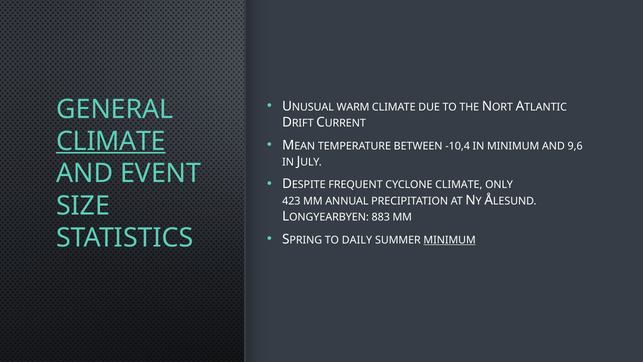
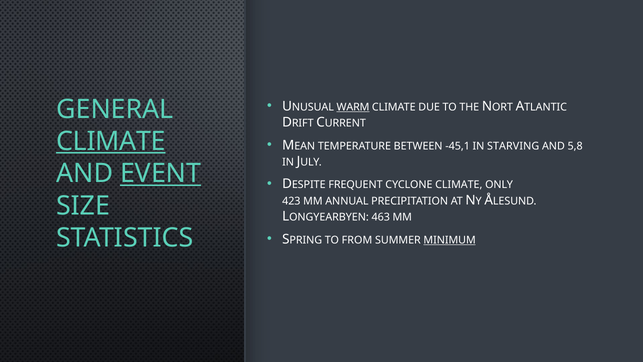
WARM underline: none -> present
-10,4: -10,4 -> -45,1
IN MINIMUM: MINIMUM -> STARVING
9,6: 9,6 -> 5,8
EVENT underline: none -> present
883: 883 -> 463
DAILY: DAILY -> FROM
